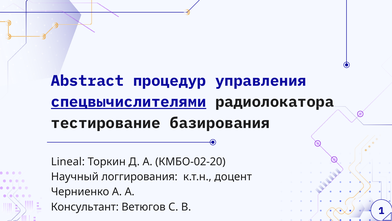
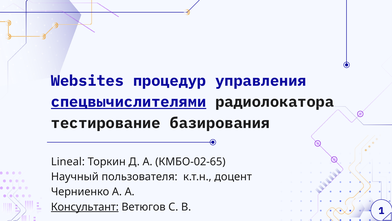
Abstract: Abstract -> Websites
КМБО-02-20: КМБО-02-20 -> КМБО-02-65
логгирования: логгирования -> пользователя
Консультант underline: none -> present
